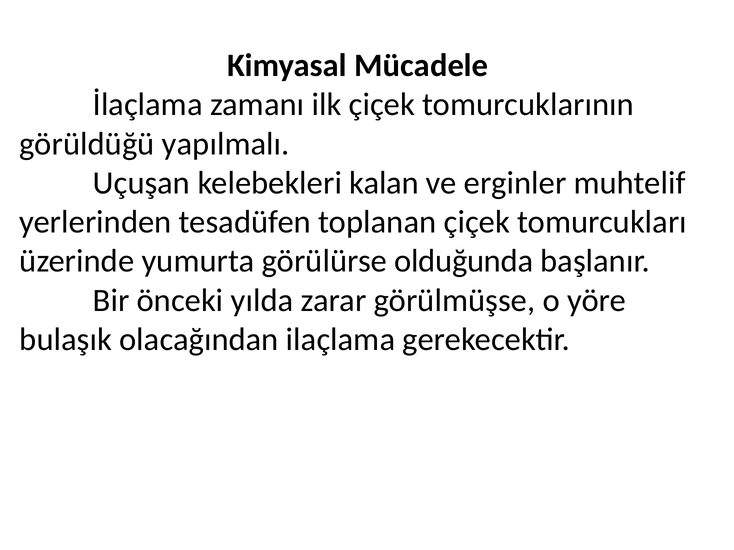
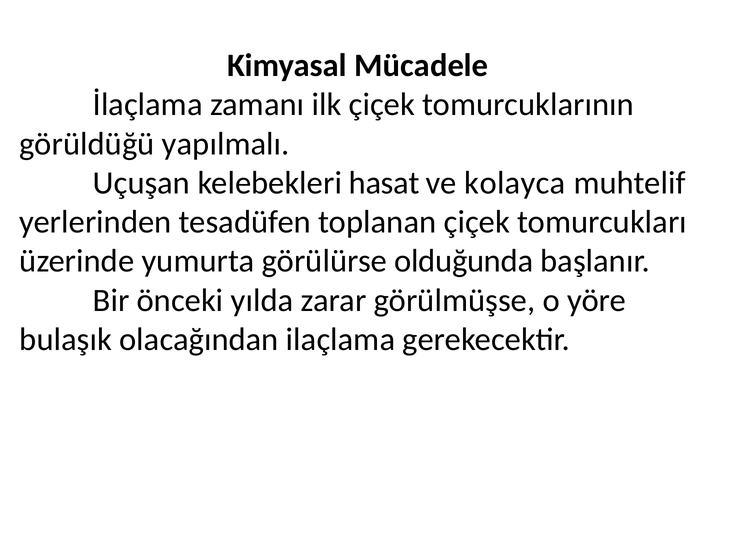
kalan: kalan -> hasat
erginler: erginler -> kolayca
